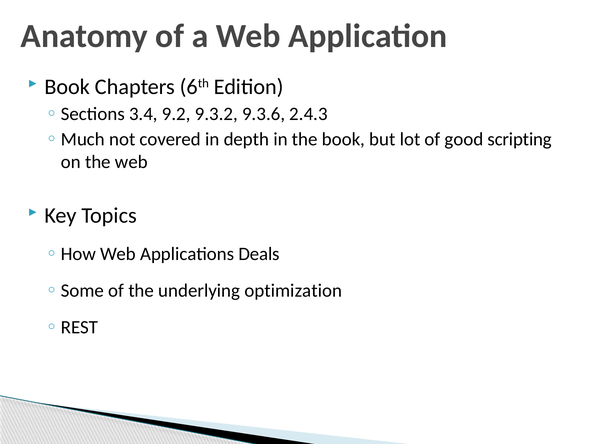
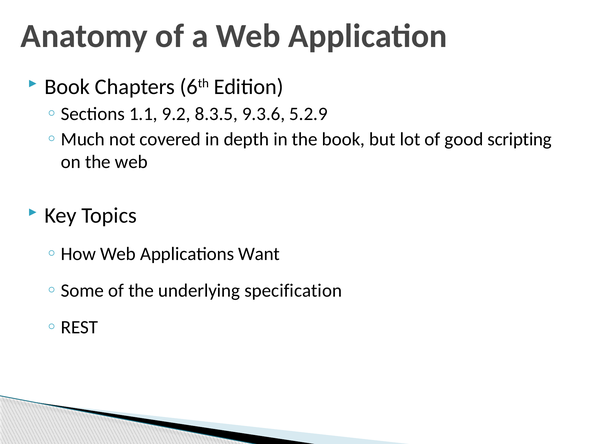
3.4: 3.4 -> 1.1
9.3.2: 9.3.2 -> 8.3.5
2.4.3: 2.4.3 -> 5.2.9
Deals: Deals -> Want
optimization: optimization -> specification
